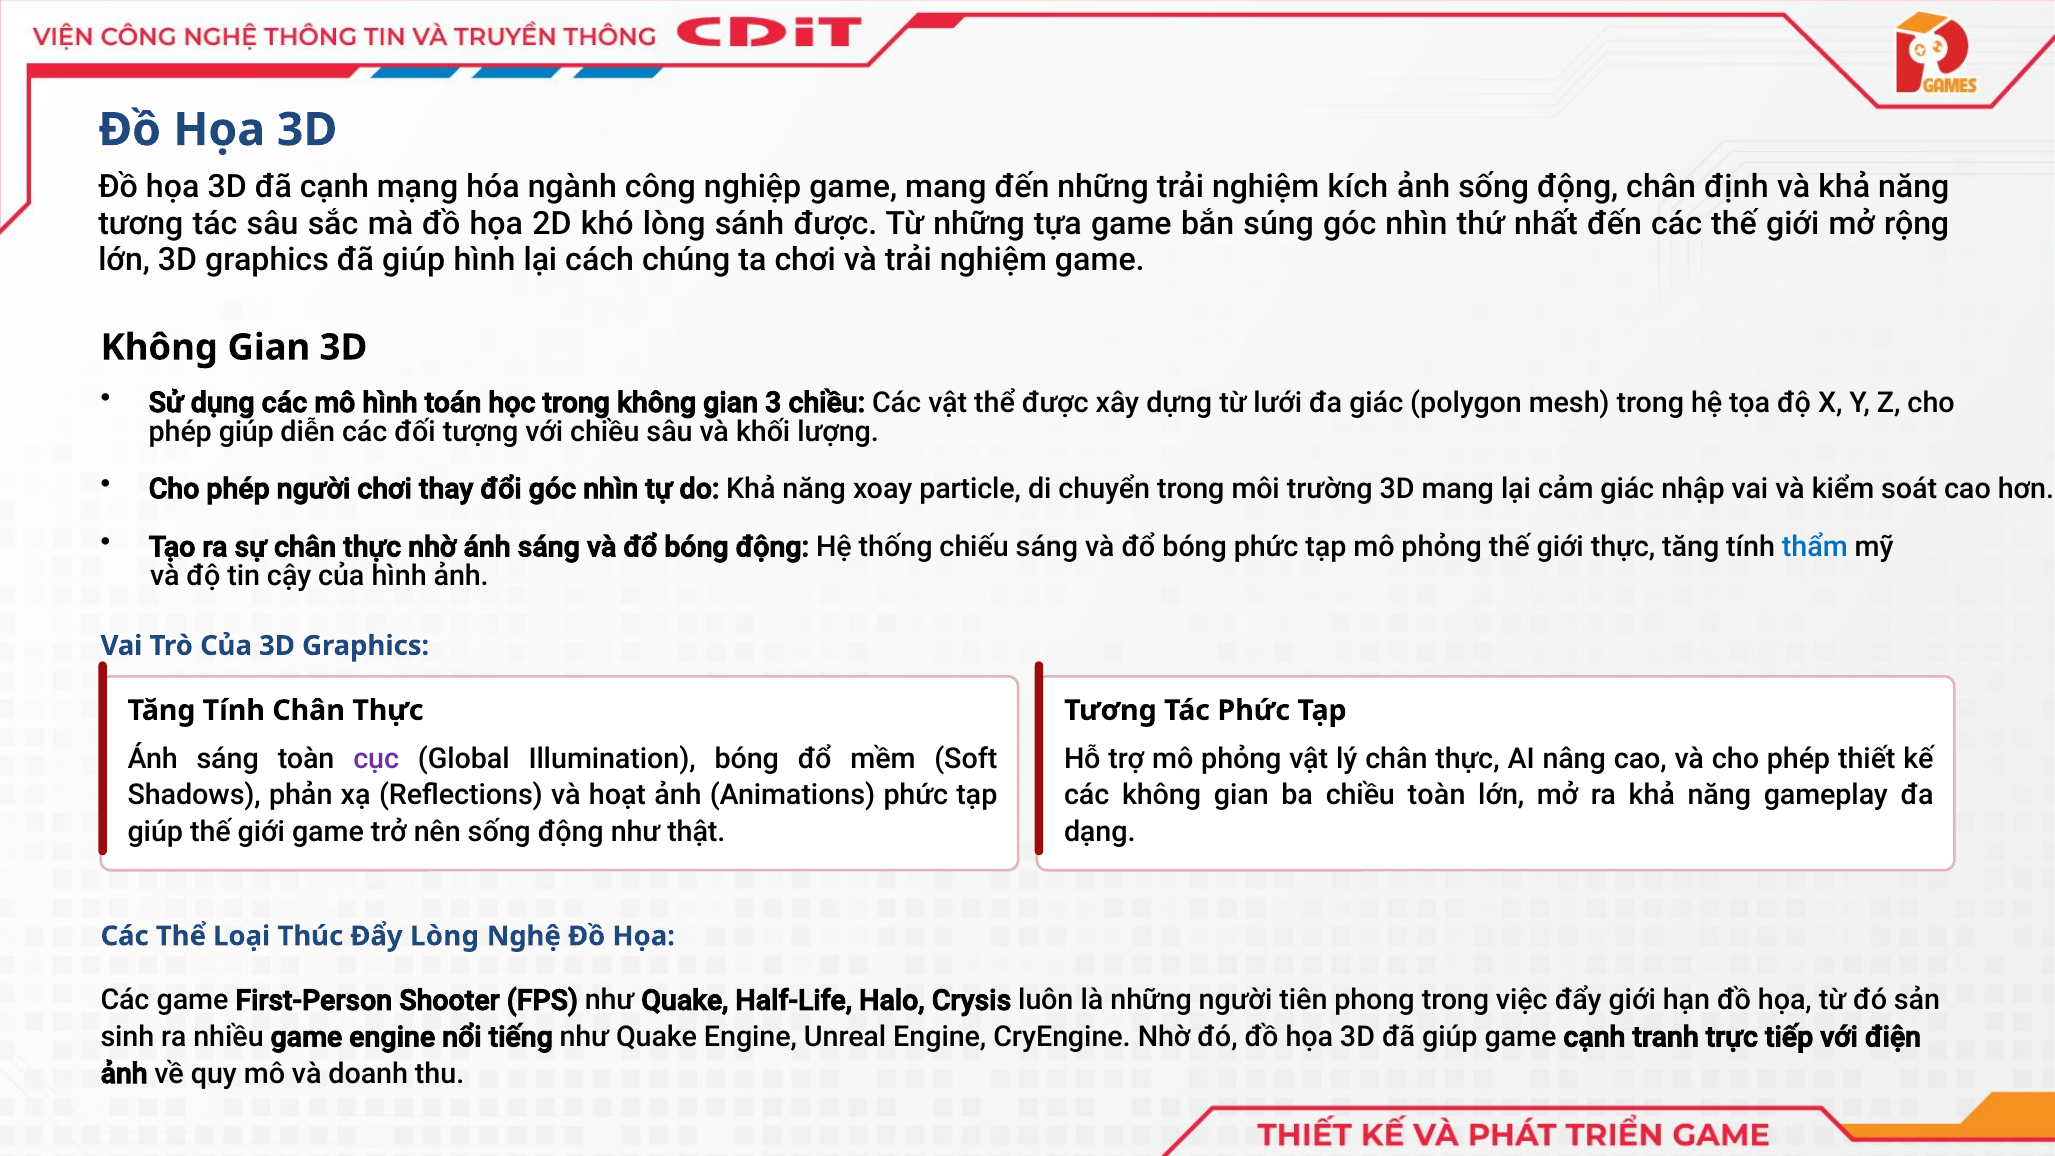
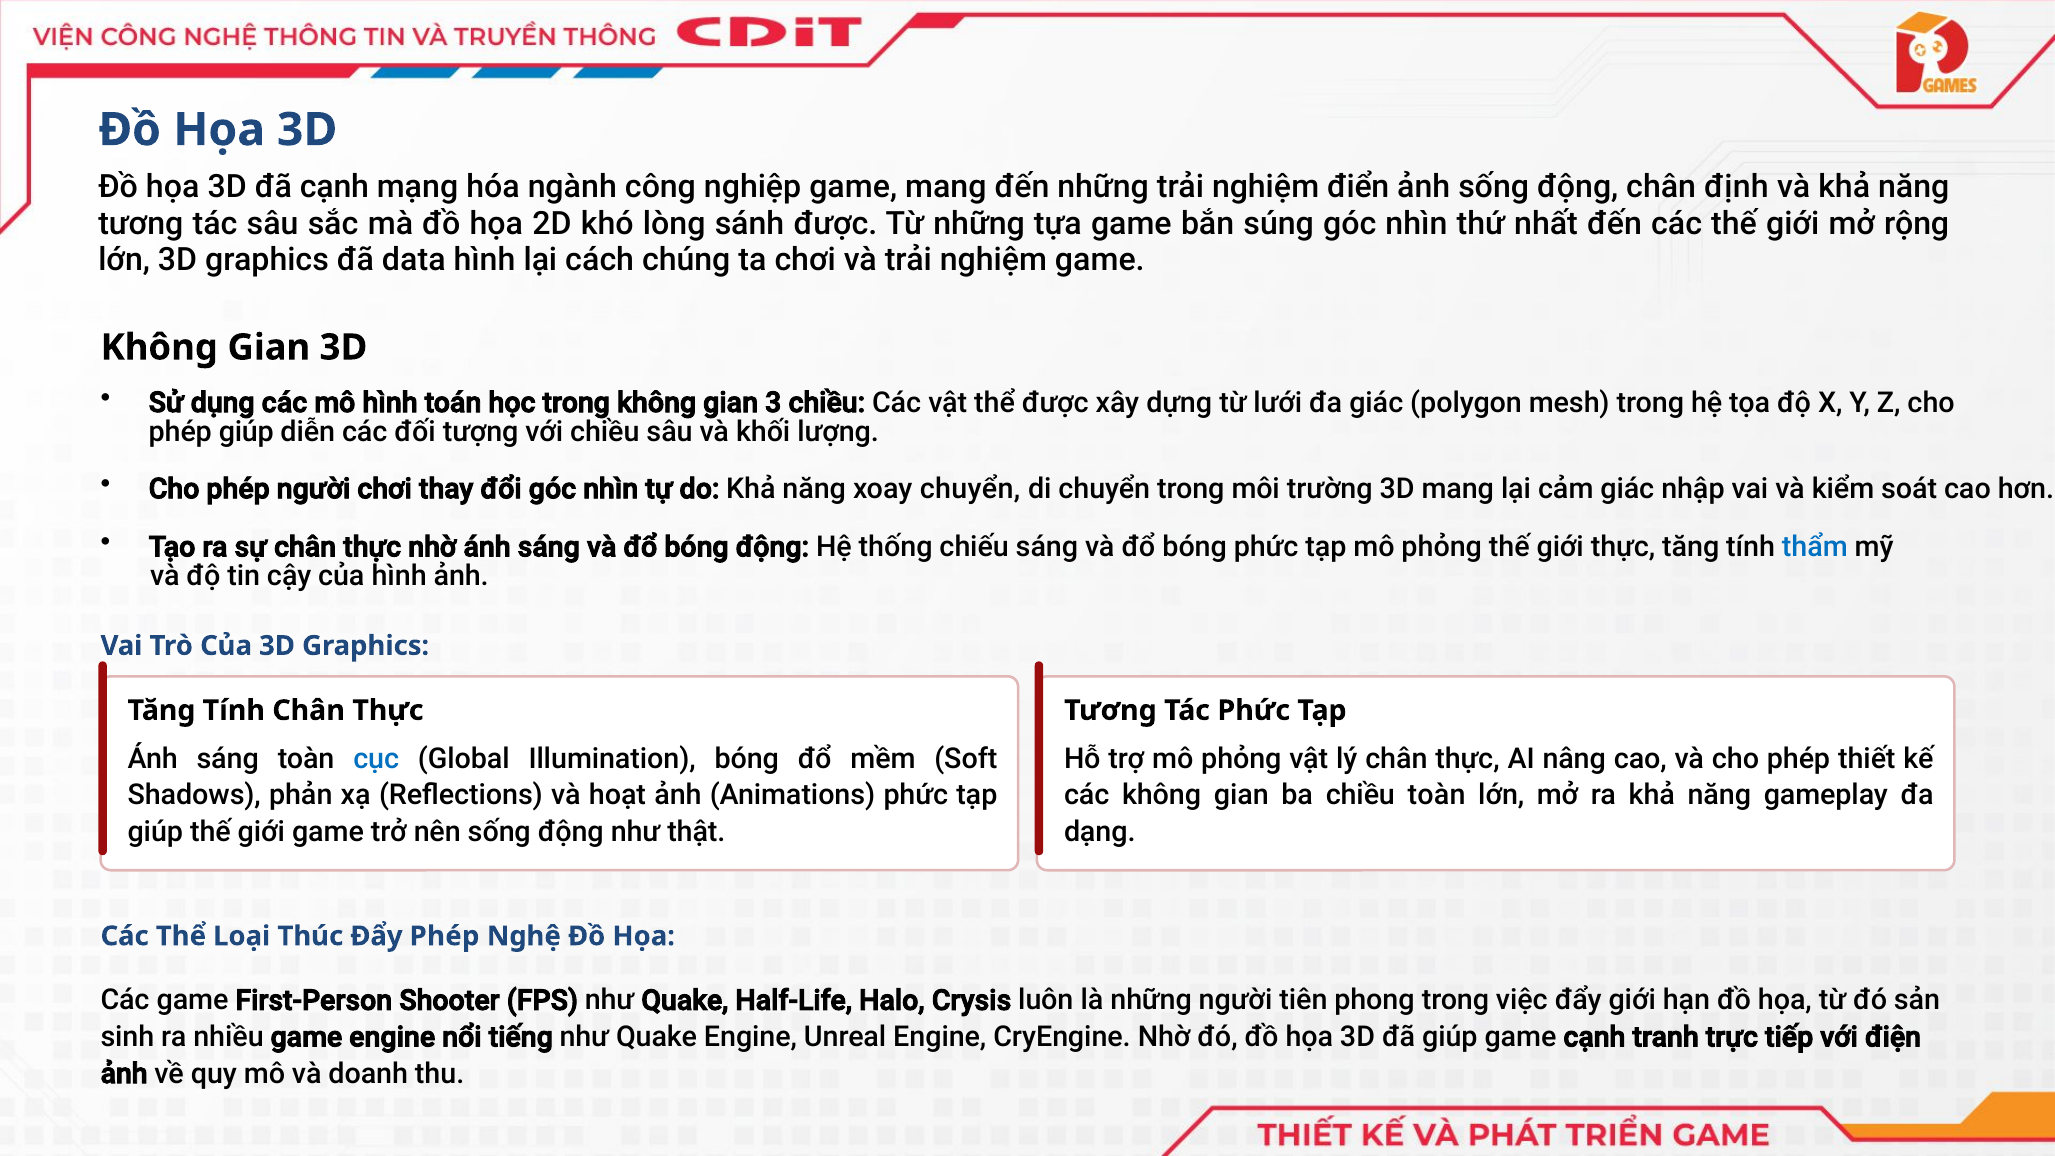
kích: kích -> điển
graphics đã giúp: giúp -> data
xoay particle: particle -> chuyển
cục colour: purple -> blue
Đẩy Lòng: Lòng -> Phép
